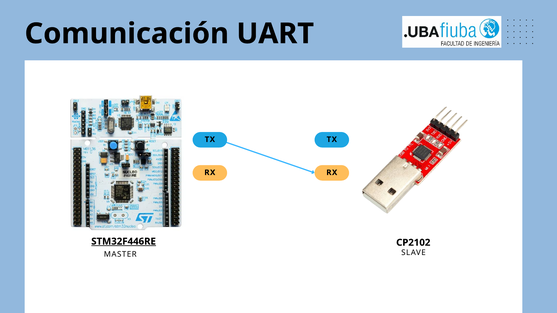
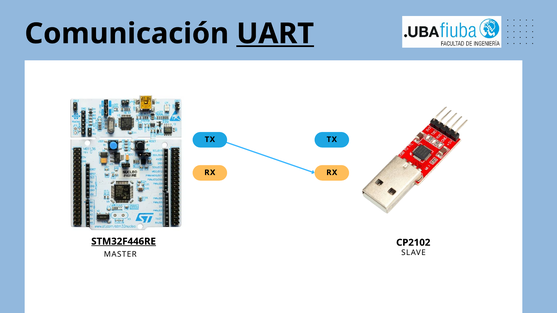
UART underline: none -> present
